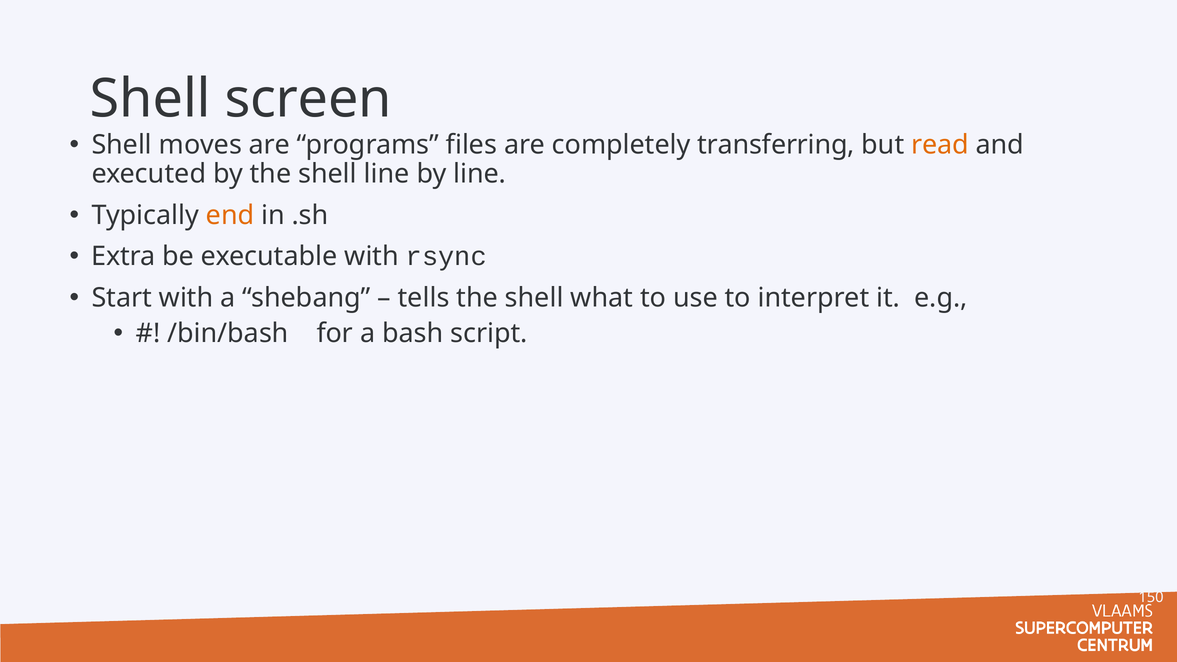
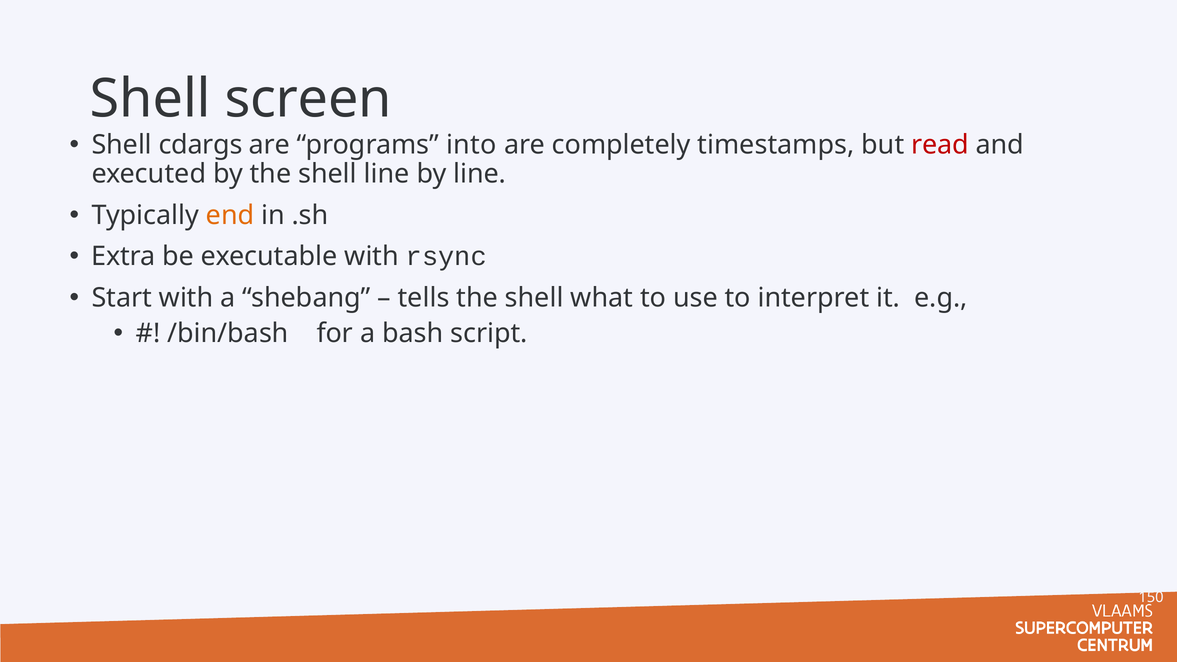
moves: moves -> cdargs
files: files -> into
transferring: transferring -> timestamps
read colour: orange -> red
